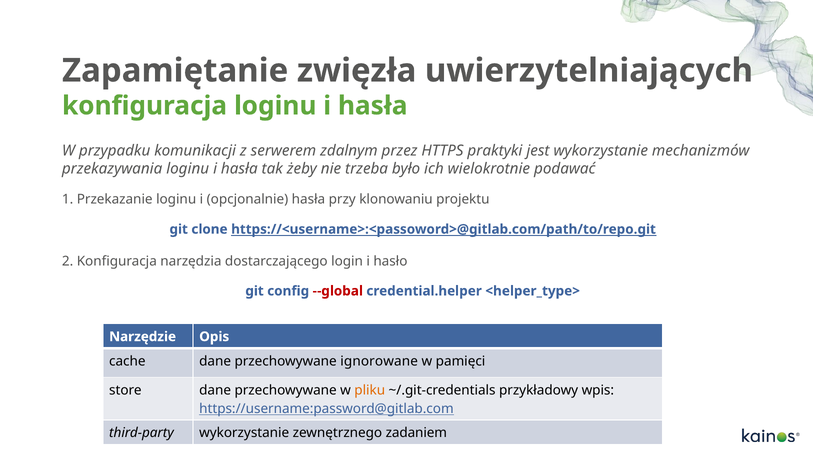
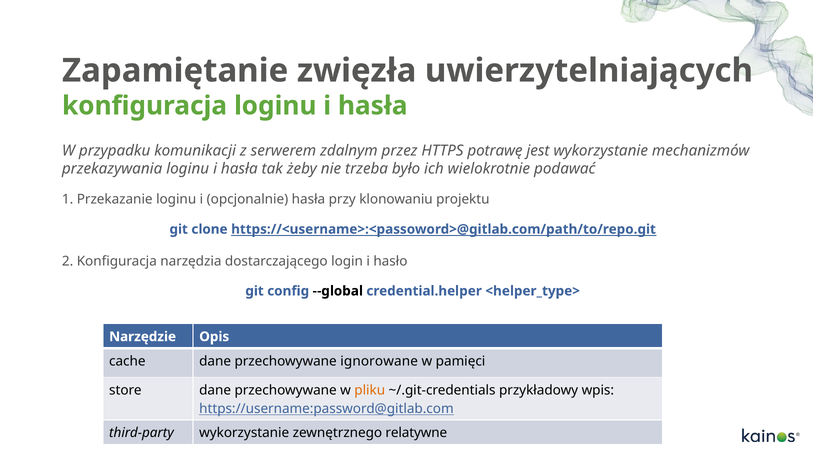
praktyki: praktyki -> potrawę
--global colour: red -> black
zadaniem: zadaniem -> relatywne
